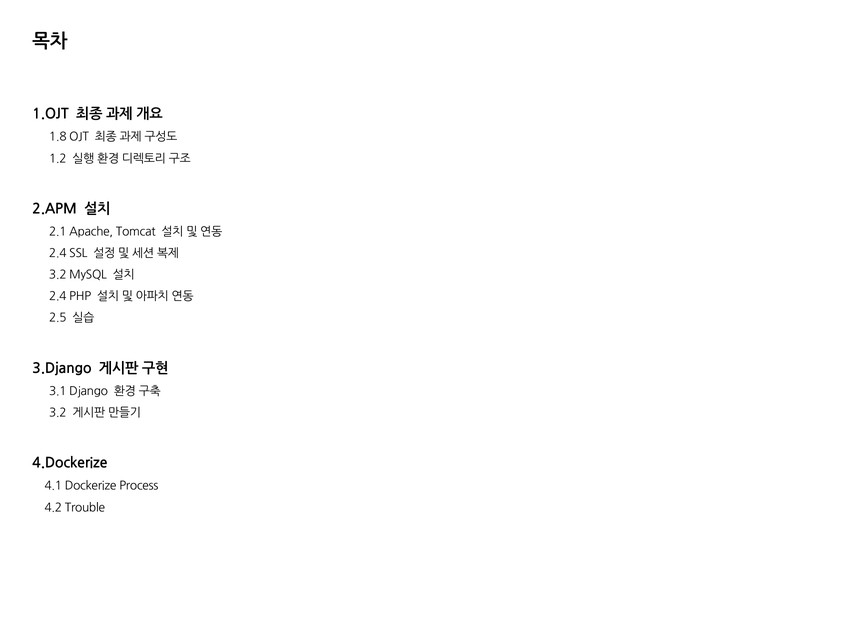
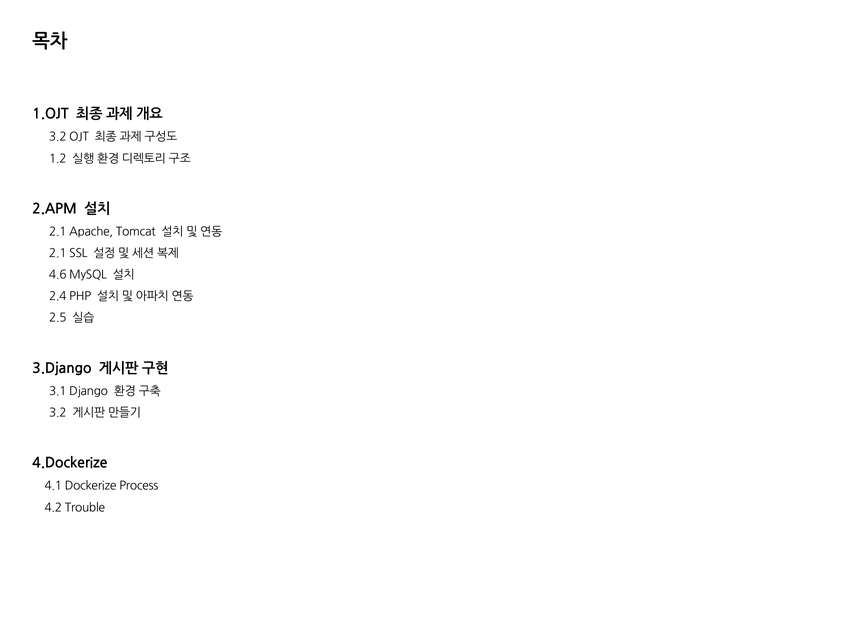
1.8 at (58, 137): 1.8 -> 3.2
2.4 at (58, 253): 2.4 -> 2.1
3.2 at (58, 275): 3.2 -> 4.6
